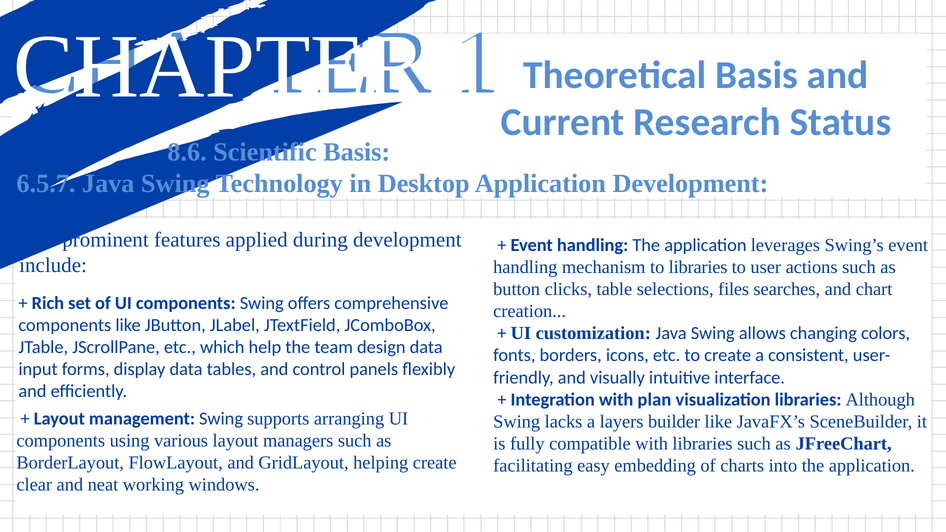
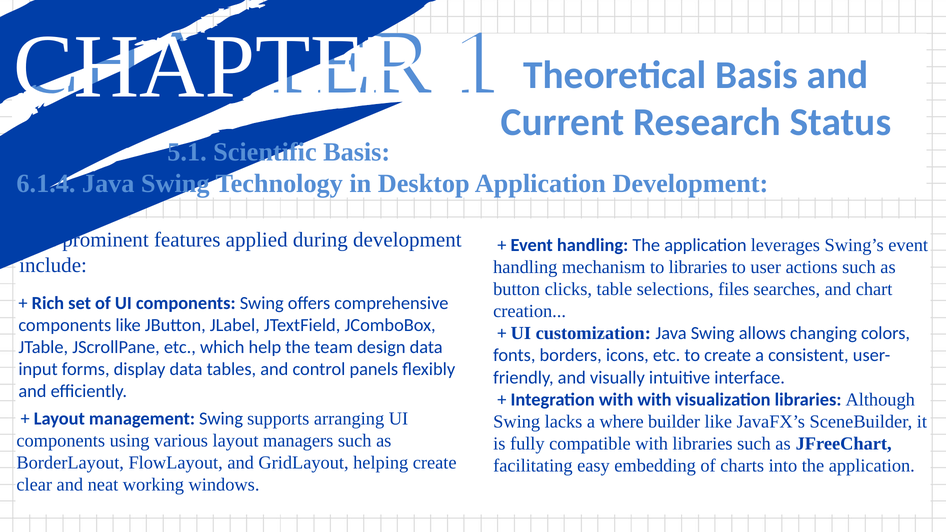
8.6: 8.6 -> 5.1
6.5.7: 6.5.7 -> 6.1.4
with plan: plan -> with
layers: layers -> where
